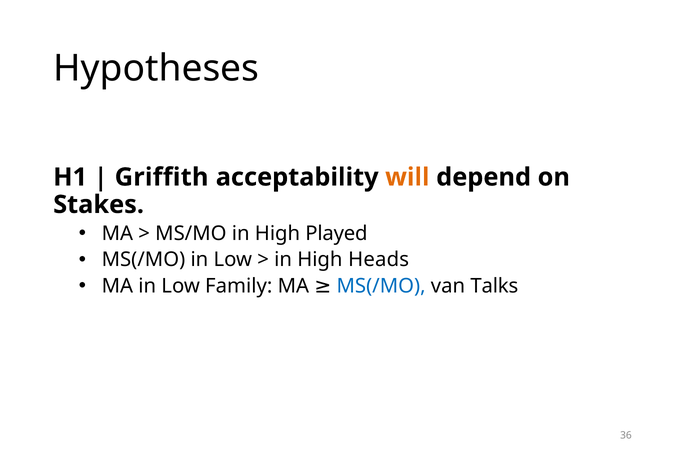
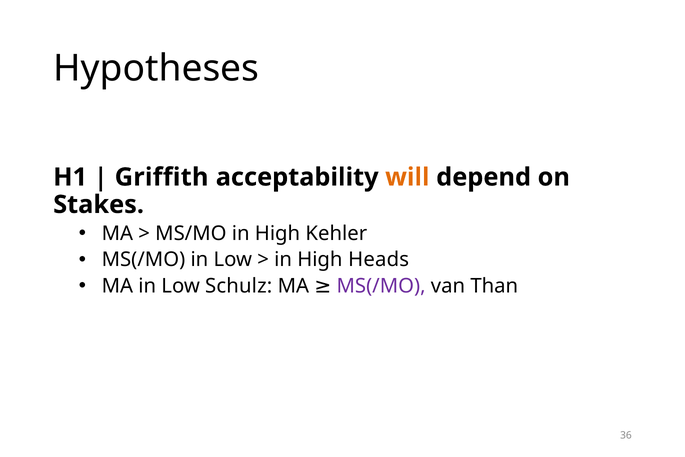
Played: Played -> Kehler
Family: Family -> Schulz
MS(/MO at (381, 286) colour: blue -> purple
Talks: Talks -> Than
